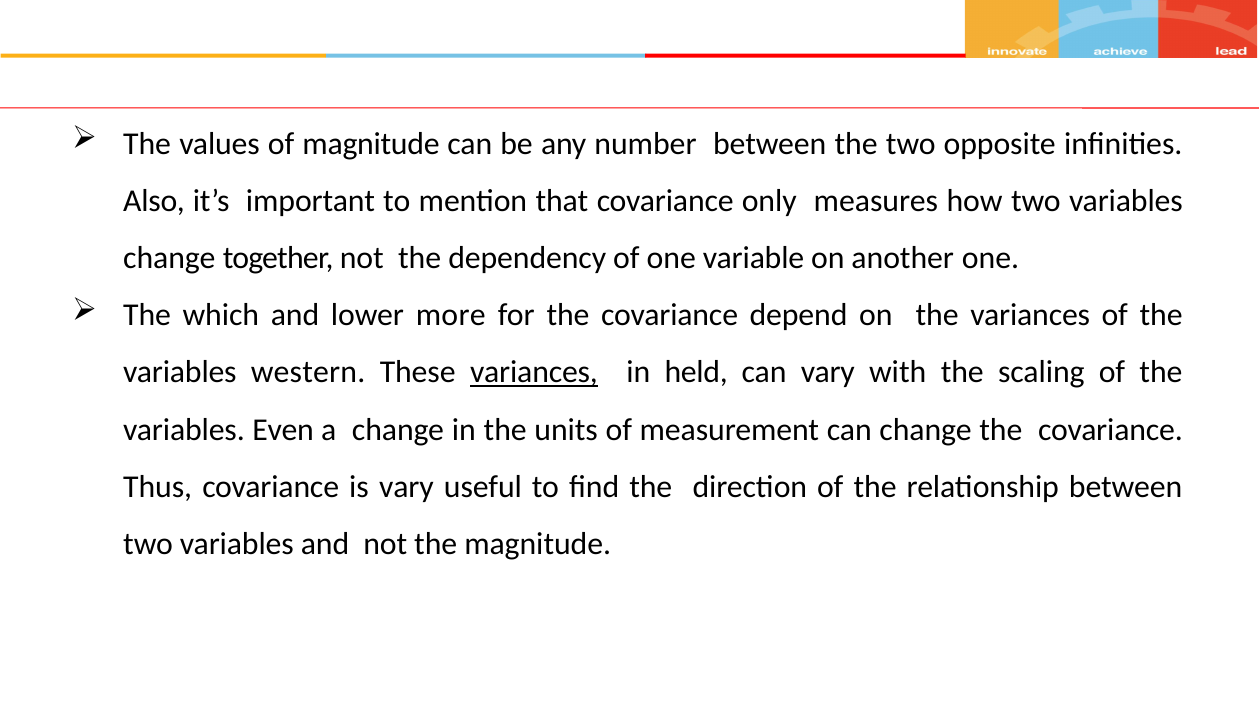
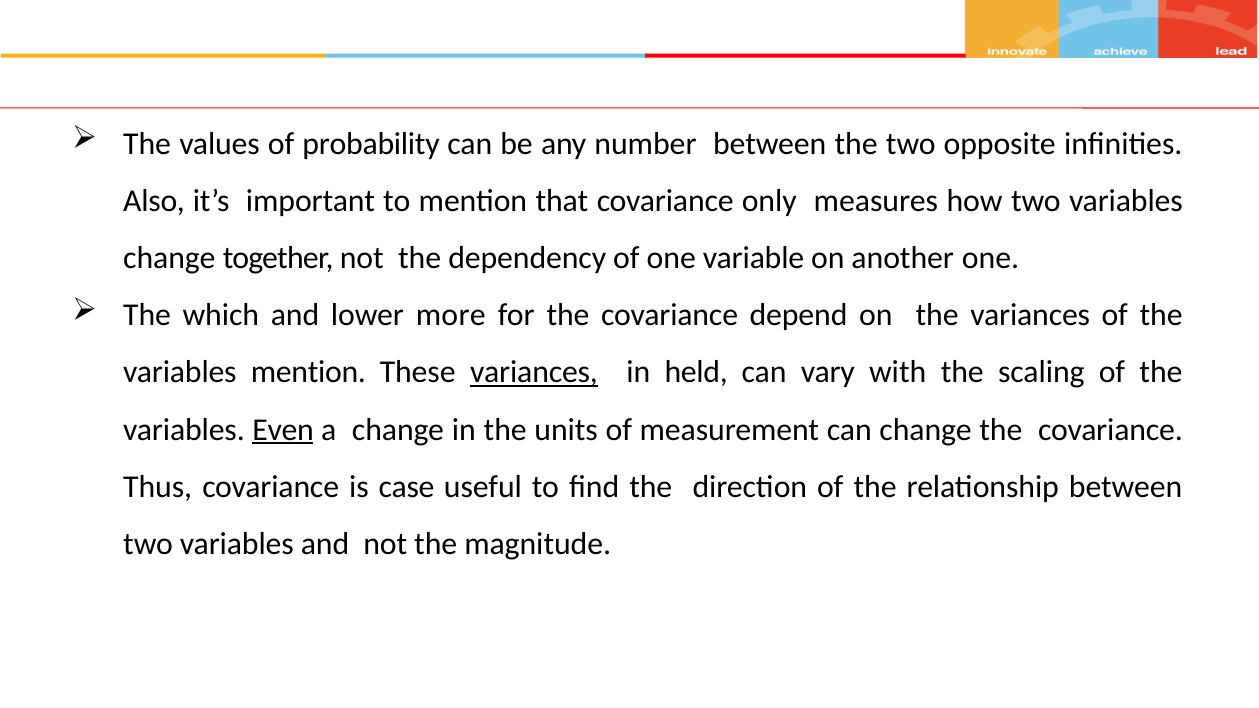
of magnitude: magnitude -> probability
variables western: western -> mention
Even underline: none -> present
is vary: vary -> case
